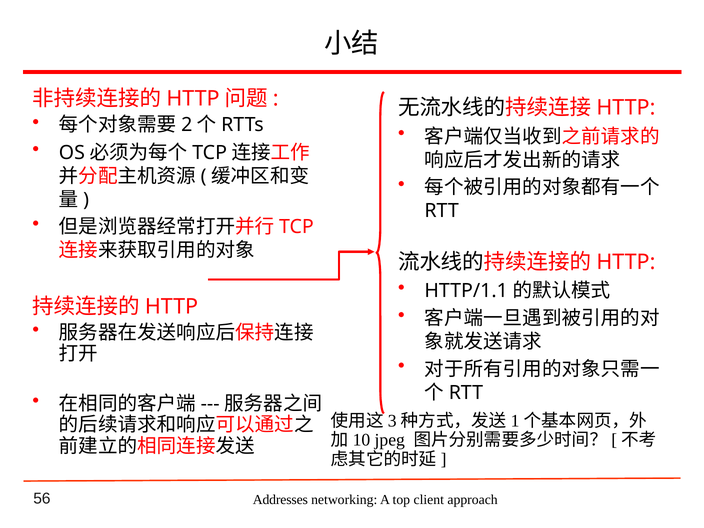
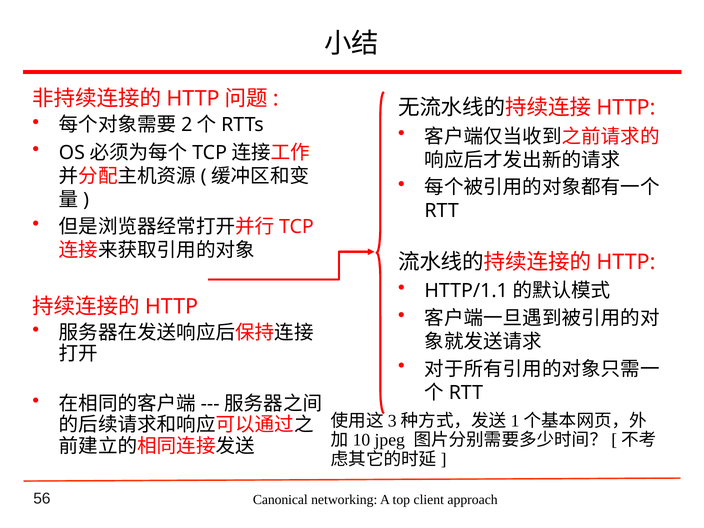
Addresses: Addresses -> Canonical
